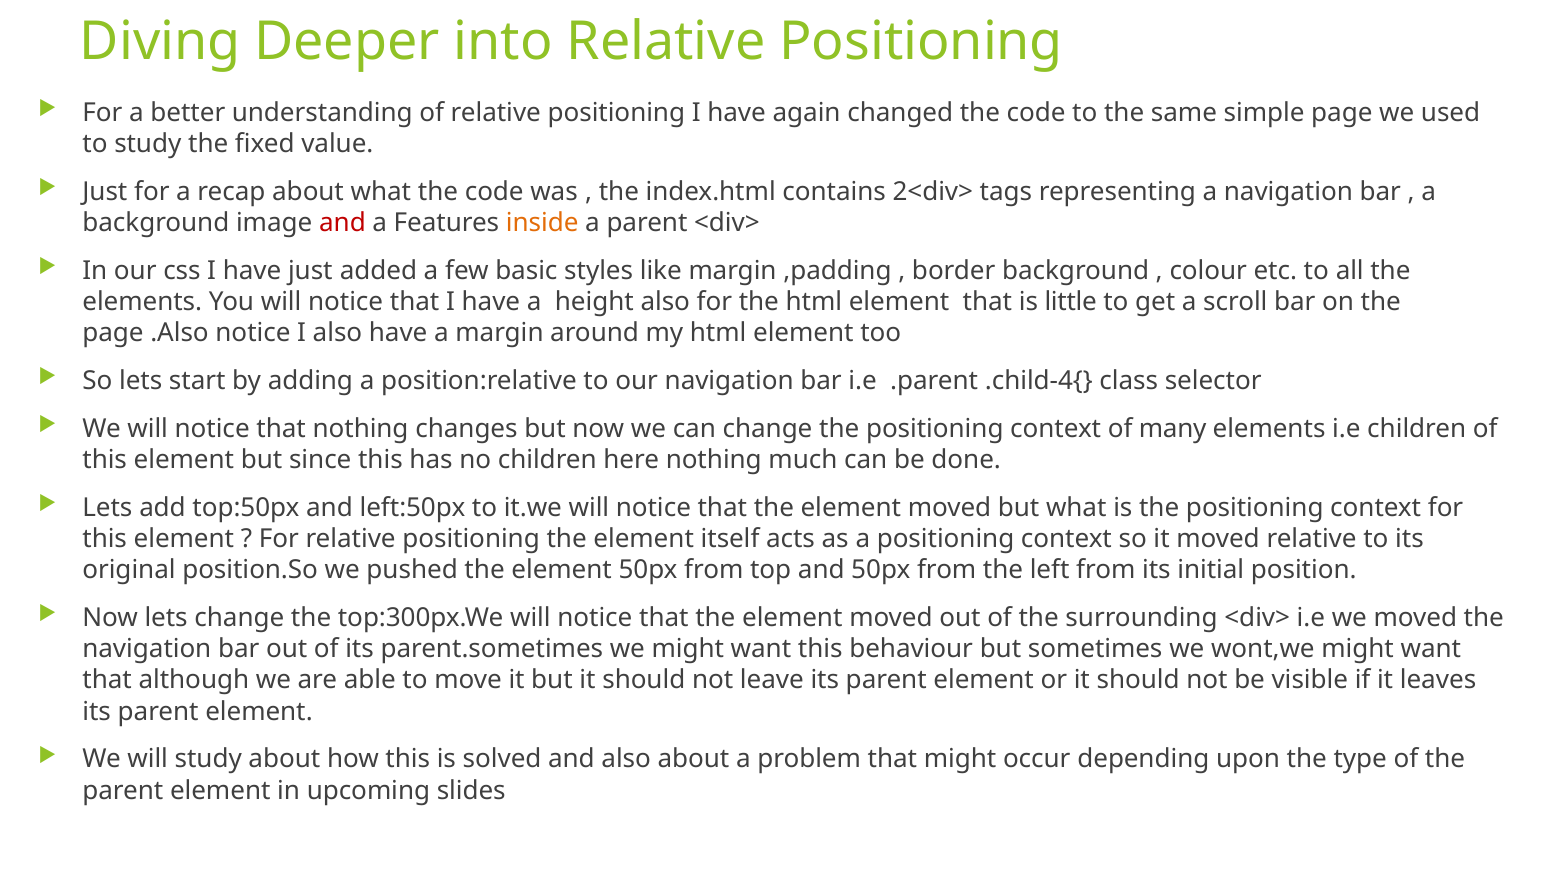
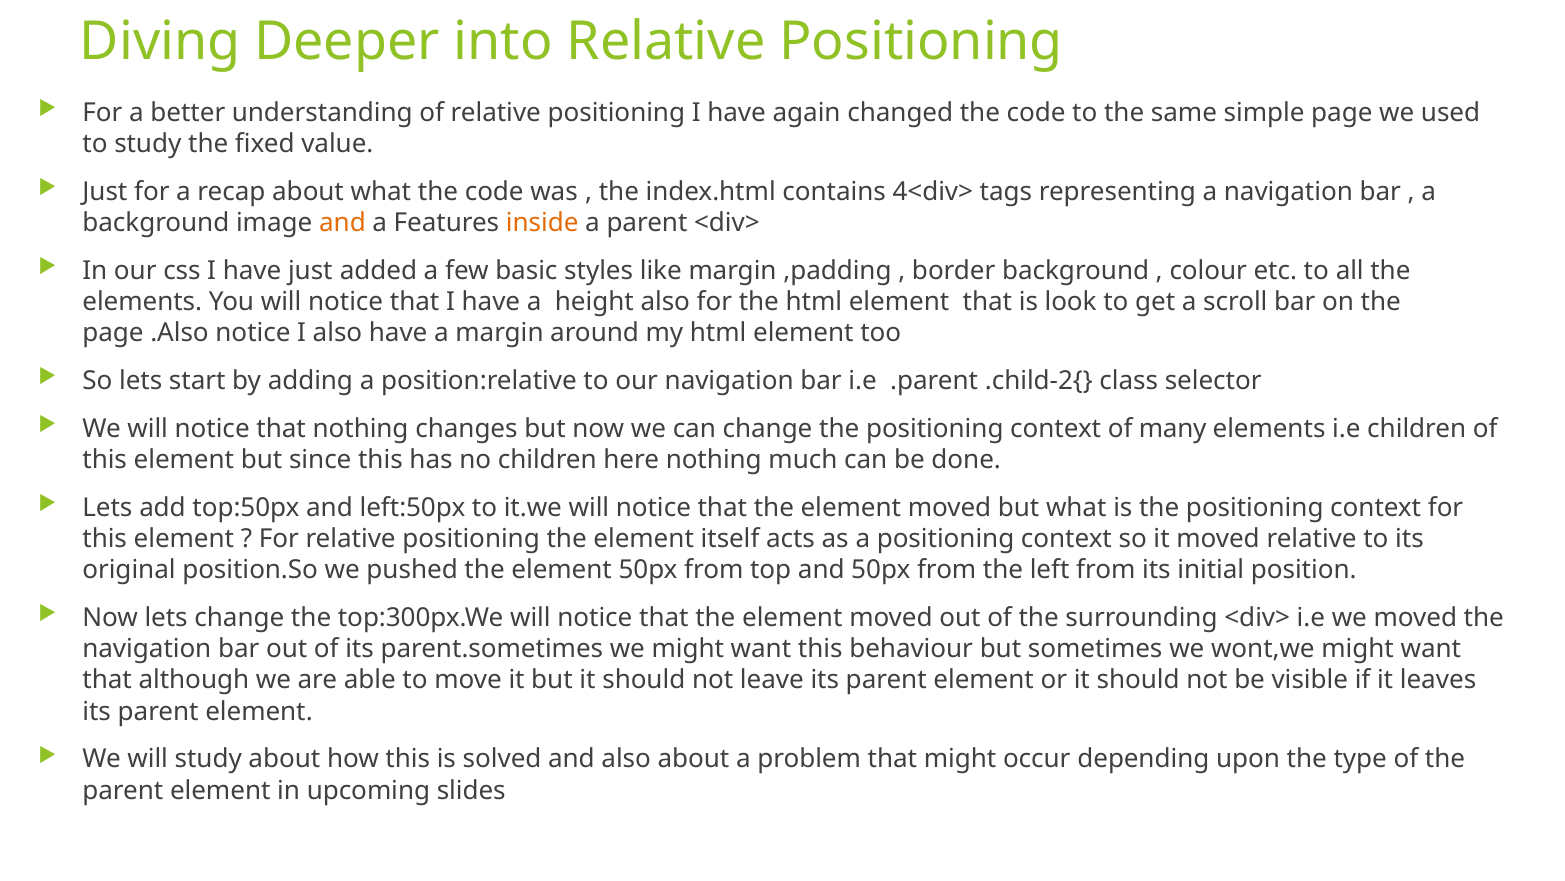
2<div>: 2<div> -> 4<div>
and at (342, 223) colour: red -> orange
little: little -> look
.child-4{: .child-4{ -> .child-2{
